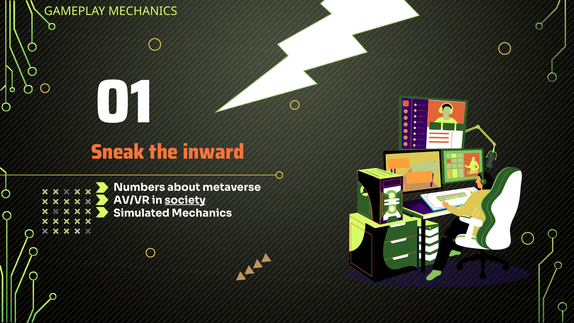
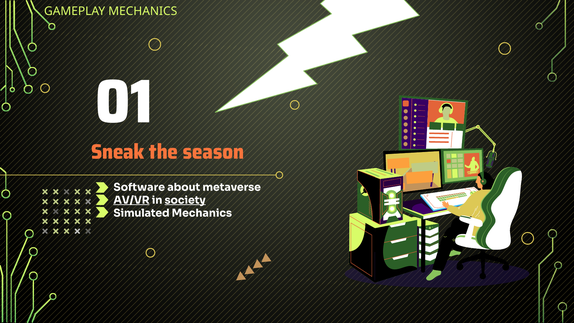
inward: inward -> season
Numbers: Numbers -> Software
AV/VR underline: none -> present
